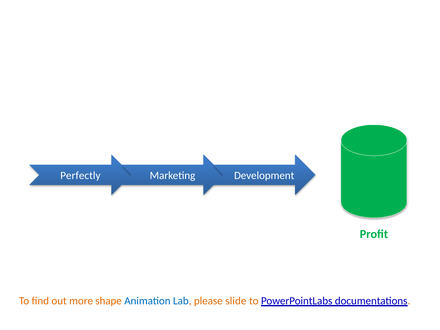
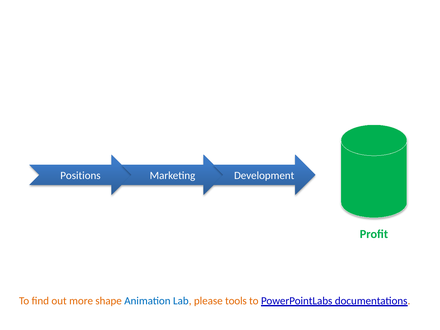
Perfectly: Perfectly -> Positions
slide: slide -> tools
